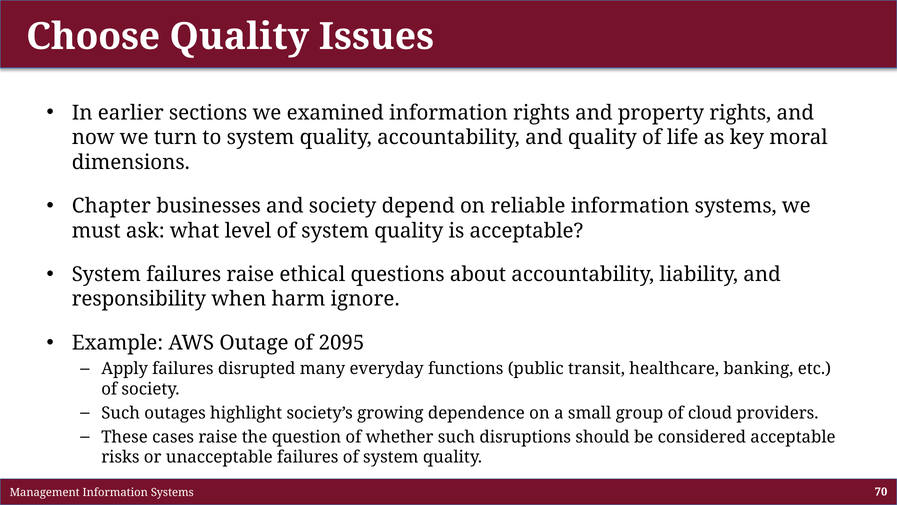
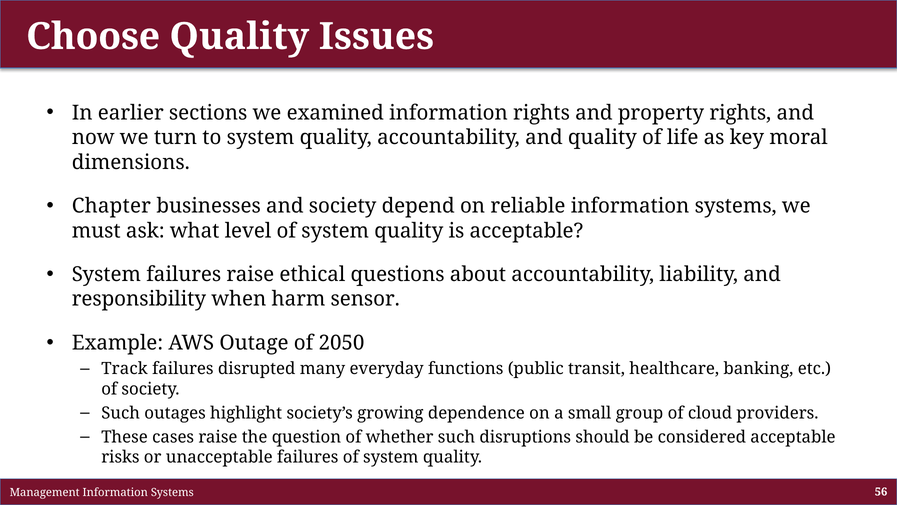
ignore: ignore -> sensor
2095: 2095 -> 2050
Apply: Apply -> Track
70: 70 -> 56
